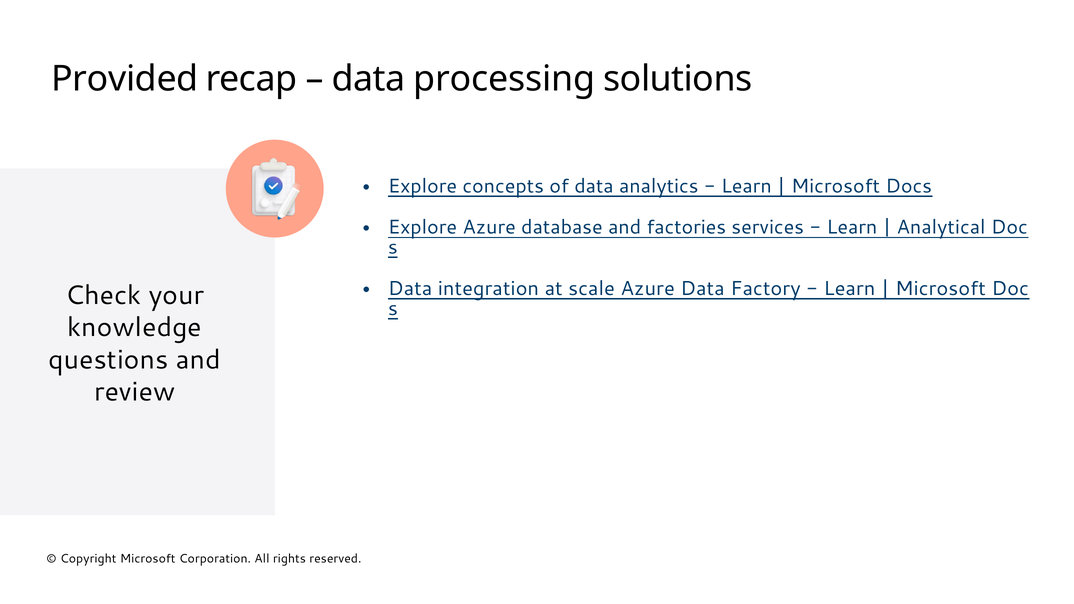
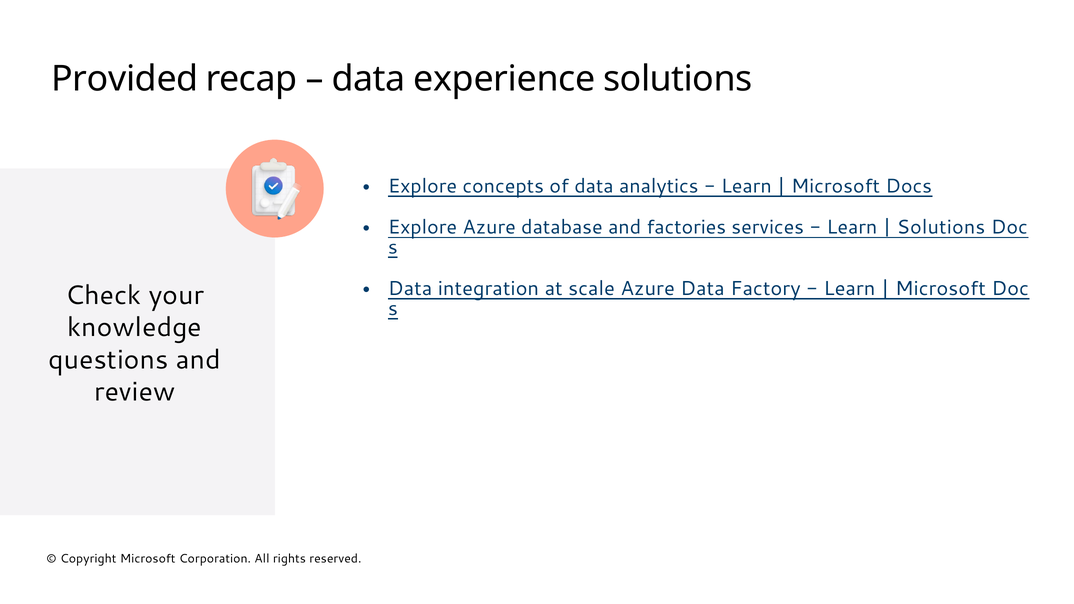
processing: processing -> experience
Analytical at (941, 228): Analytical -> Solutions
